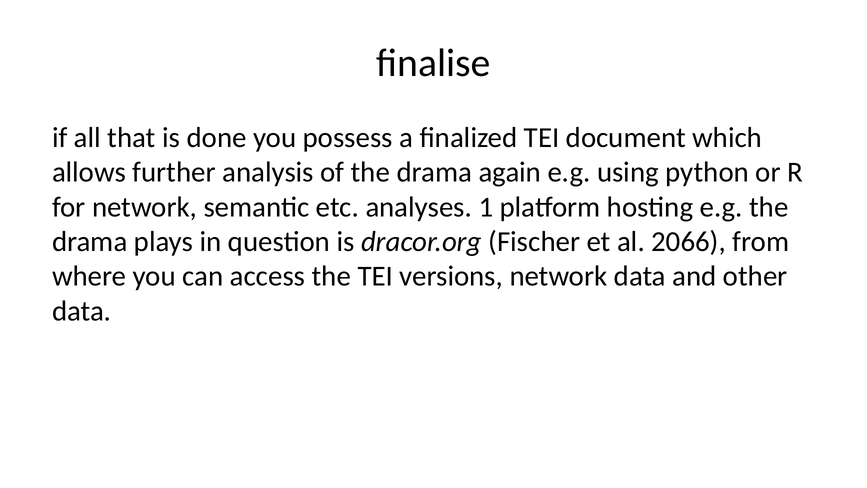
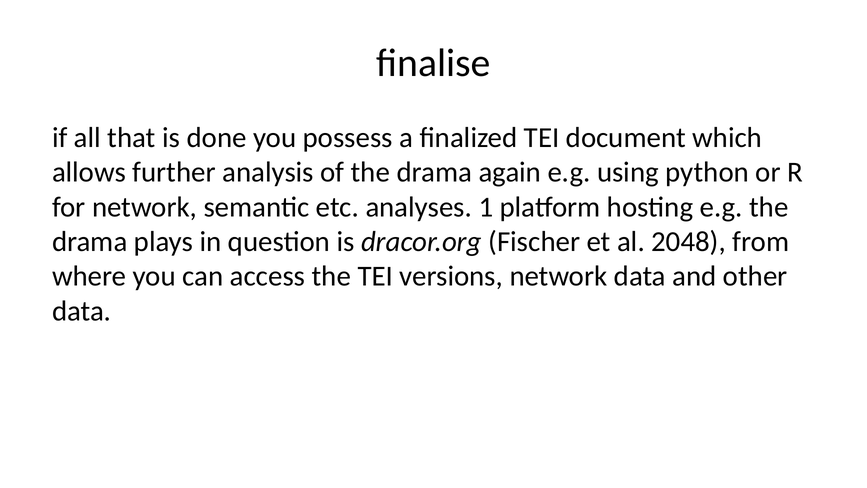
2066: 2066 -> 2048
